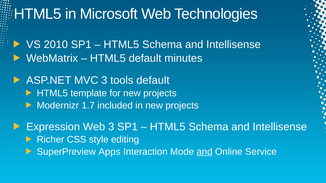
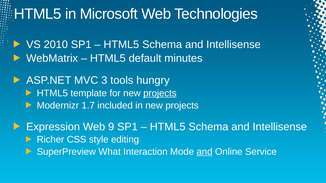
tools default: default -> hungry
projects at (160, 93) underline: none -> present
Web 3: 3 -> 9
Apps: Apps -> What
